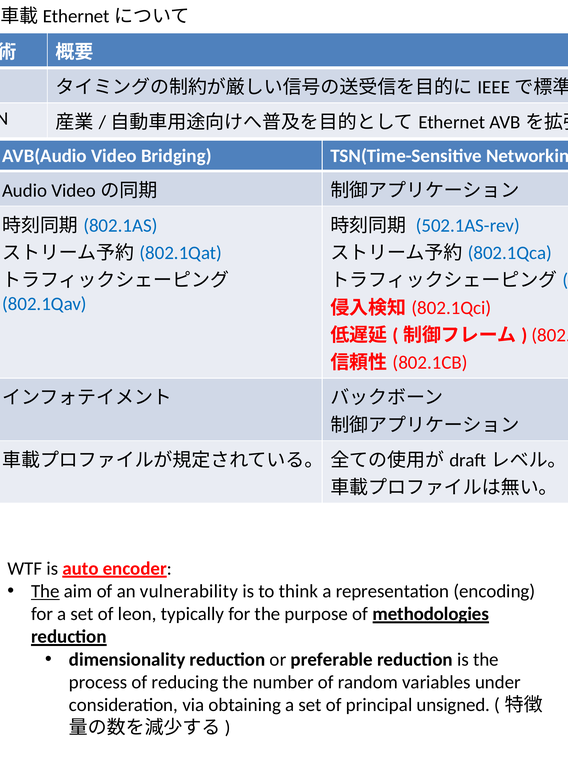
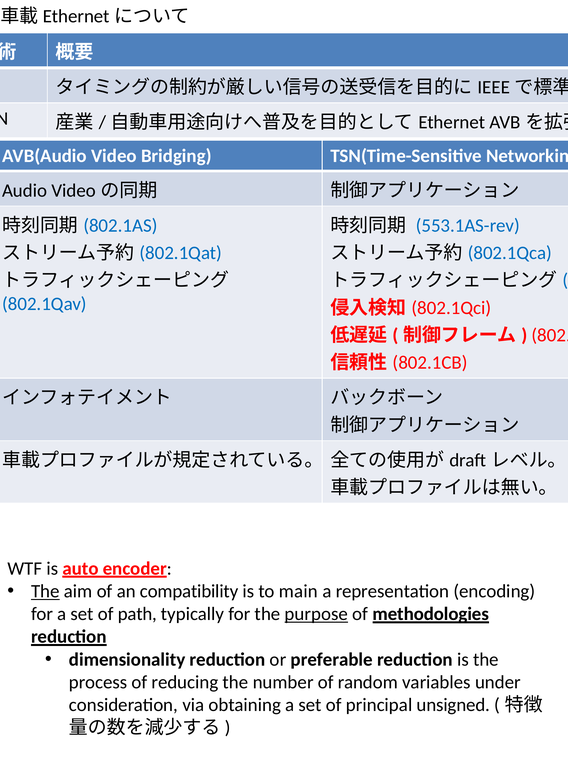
502.1AS-rev: 502.1AS-rev -> 553.1AS-rev
vulnerability: vulnerability -> compatibility
think: think -> main
leon: leon -> path
purpose underline: none -> present
